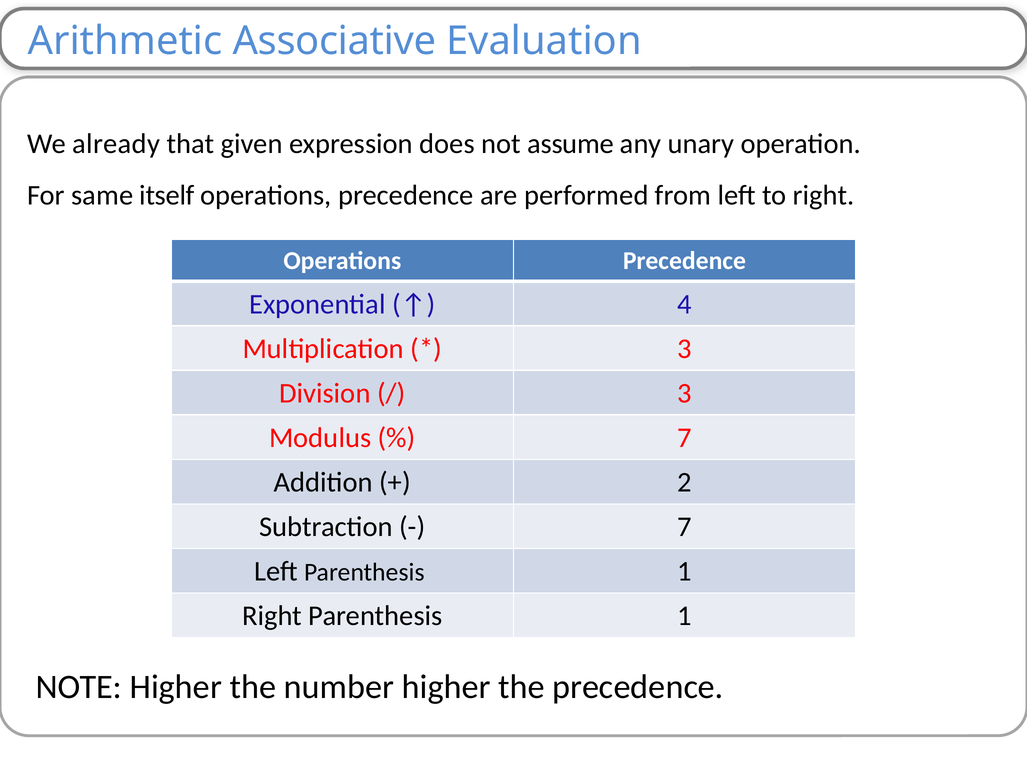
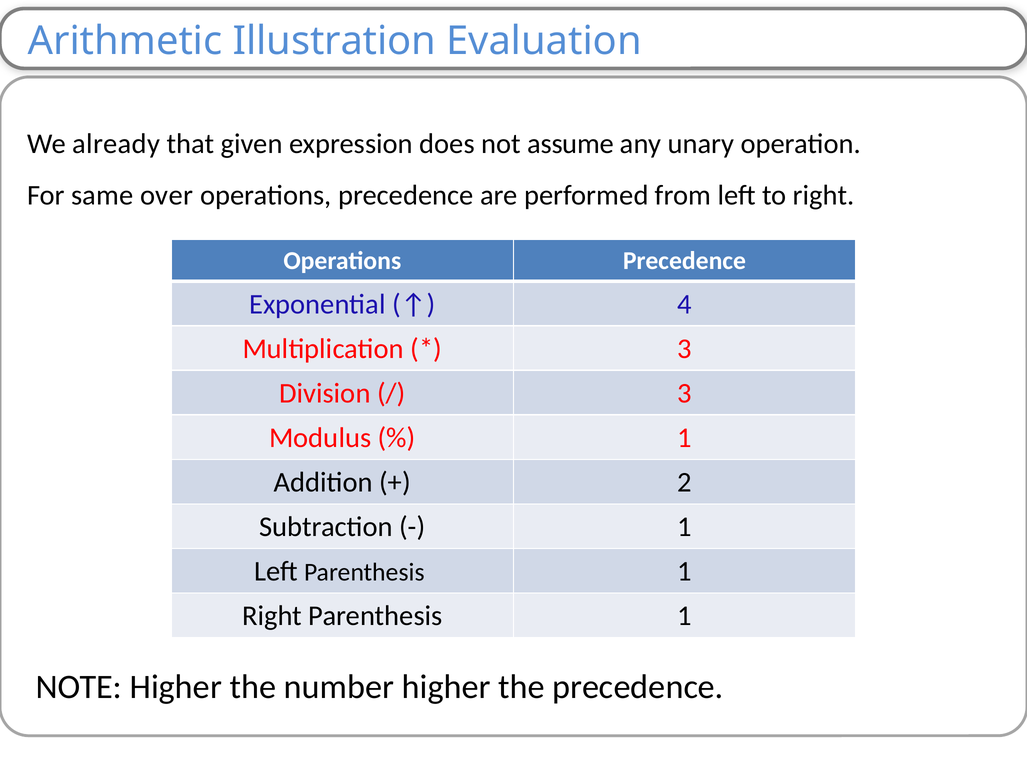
Associative: Associative -> Illustration
itself: itself -> over
7 at (685, 438): 7 -> 1
7 at (685, 527): 7 -> 1
